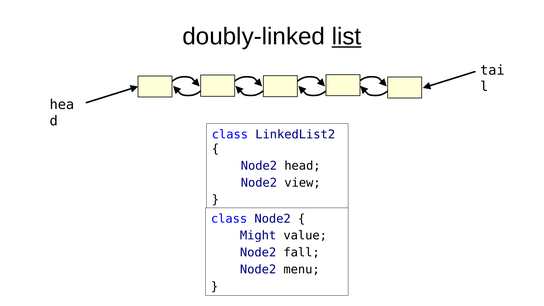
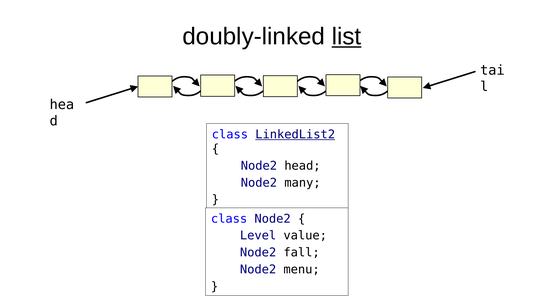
LinkedList2 underline: none -> present
view: view -> many
Might: Might -> Level
